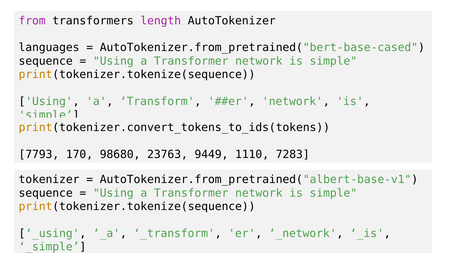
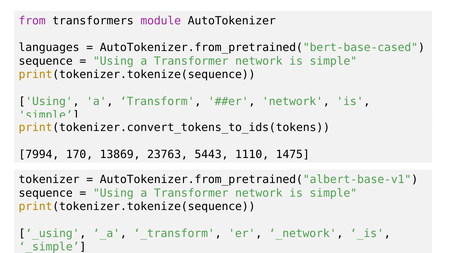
length: length -> module
7793: 7793 -> 7994
98680: 98680 -> 13869
9449: 9449 -> 5443
7283: 7283 -> 1475
